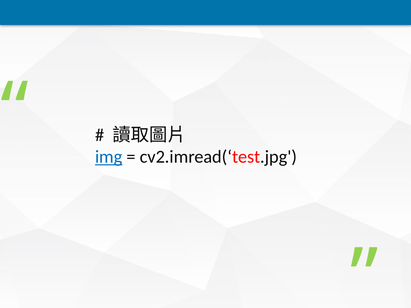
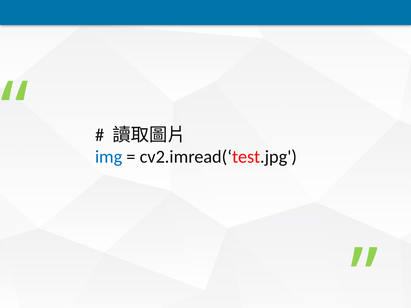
img underline: present -> none
